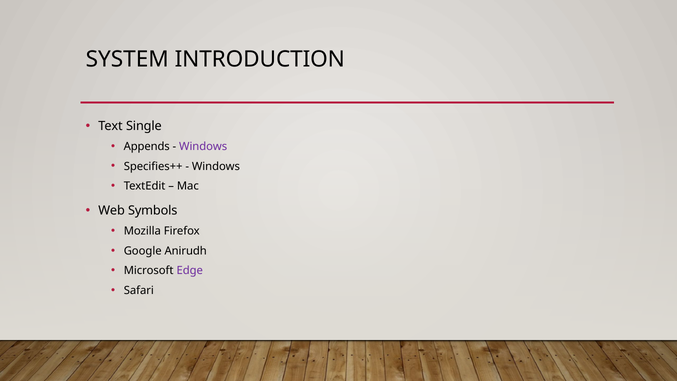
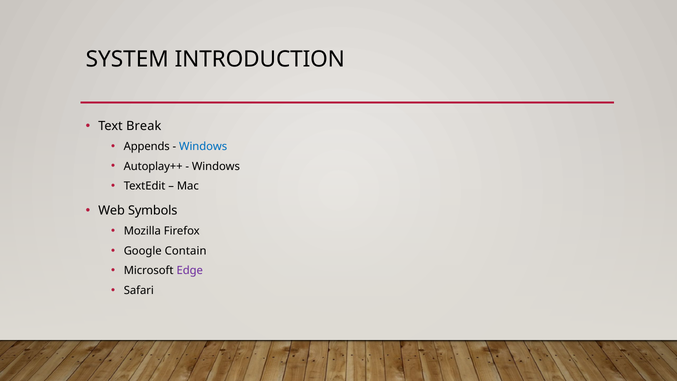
Single: Single -> Break
Windows at (203, 147) colour: purple -> blue
Specifies++: Specifies++ -> Autoplay++
Anirudh: Anirudh -> Contain
